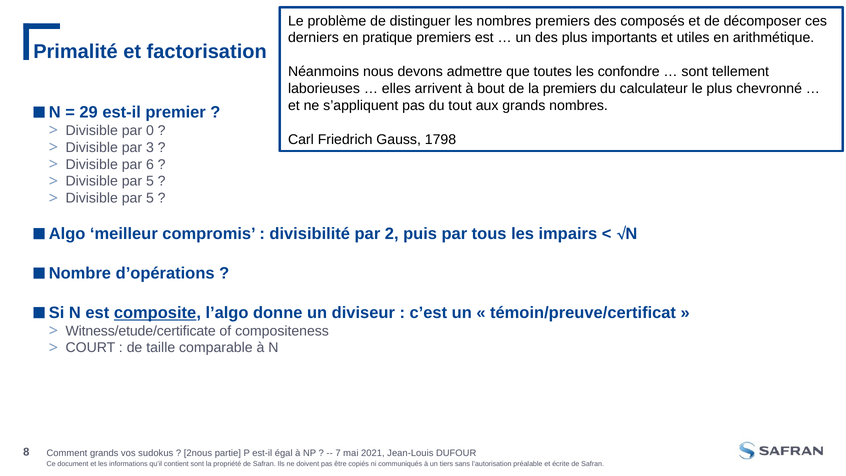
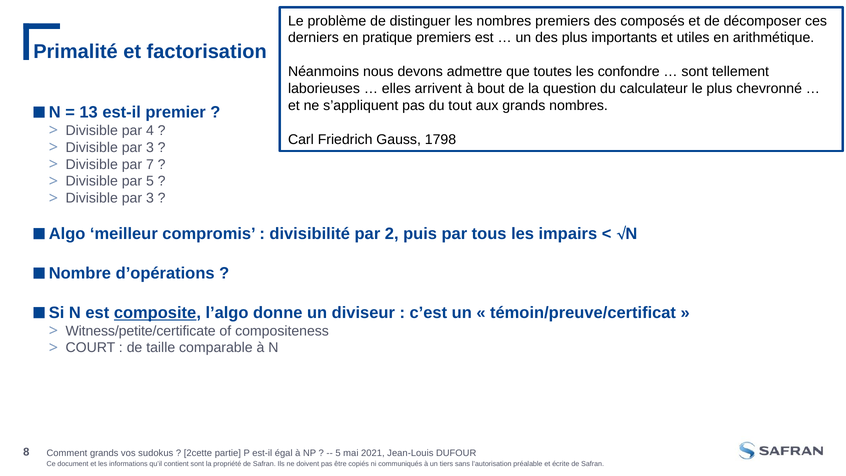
la premiers: premiers -> question
29: 29 -> 13
0: 0 -> 4
6: 6 -> 7
5 at (150, 198): 5 -> 3
Witness/etude/certificate: Witness/etude/certificate -> Witness/petite/certificate
2nous: 2nous -> 2cette
7 at (338, 453): 7 -> 5
